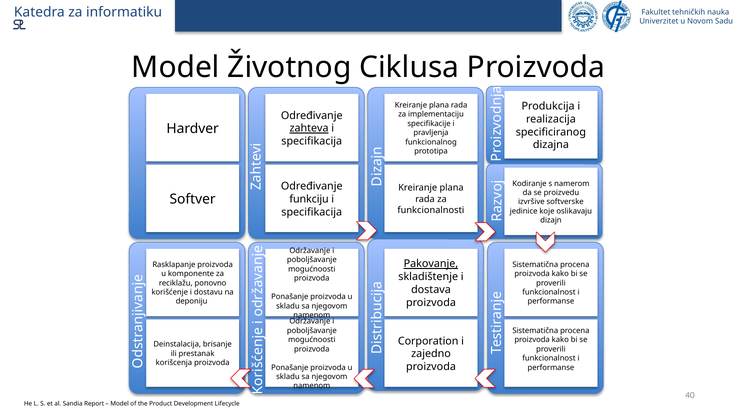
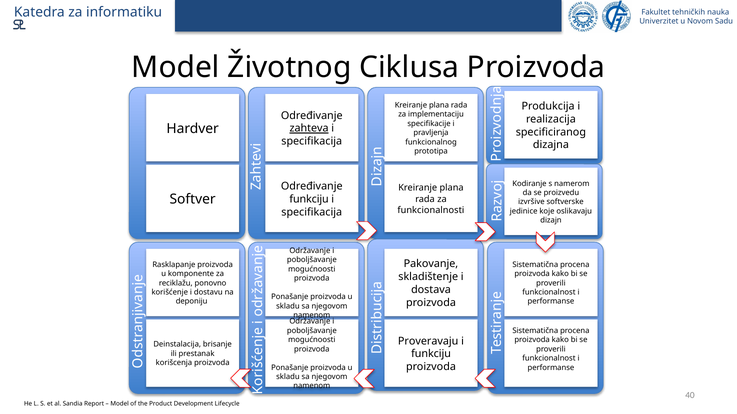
Pakovanje underline: present -> none
Corporation: Corporation -> Proveravaju
zajedno at (431, 354): zajedno -> funkciju
